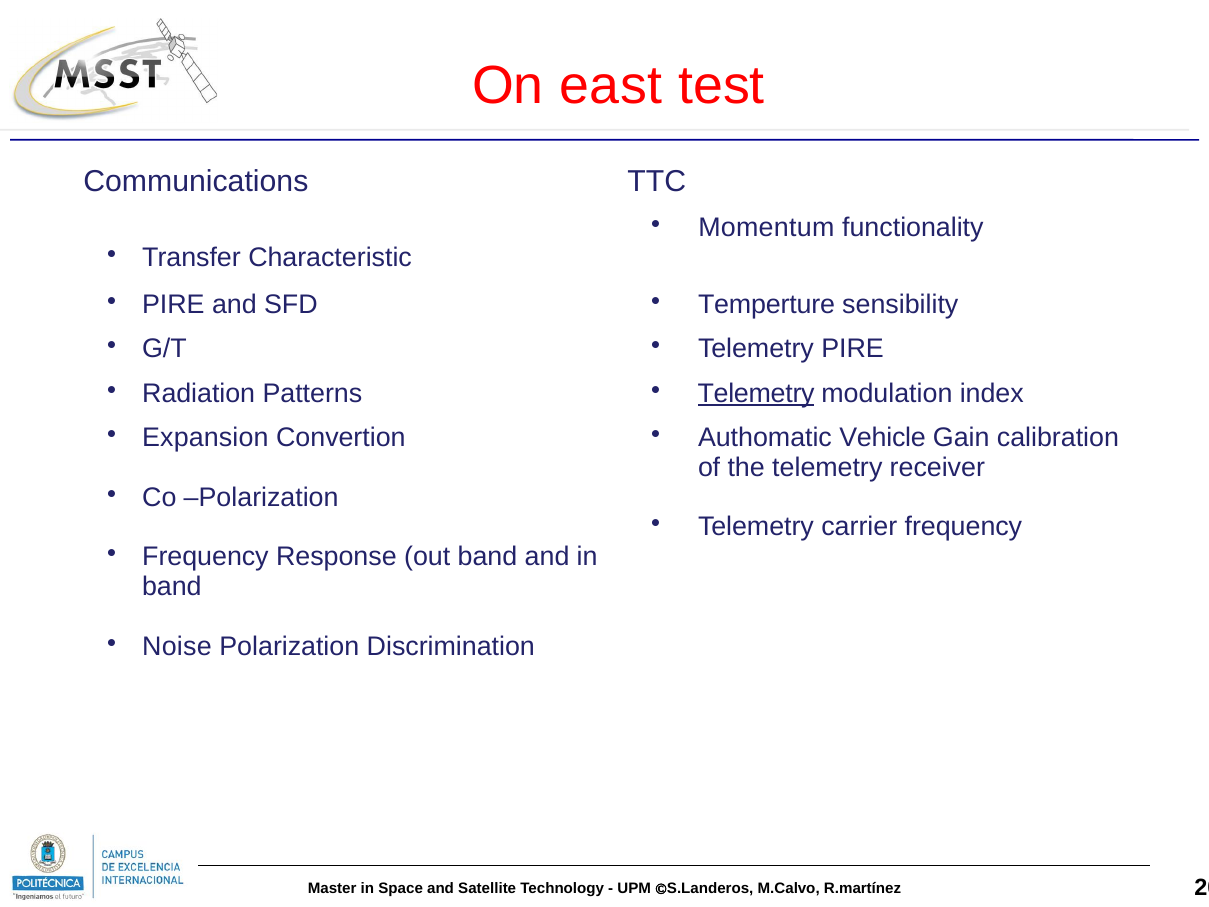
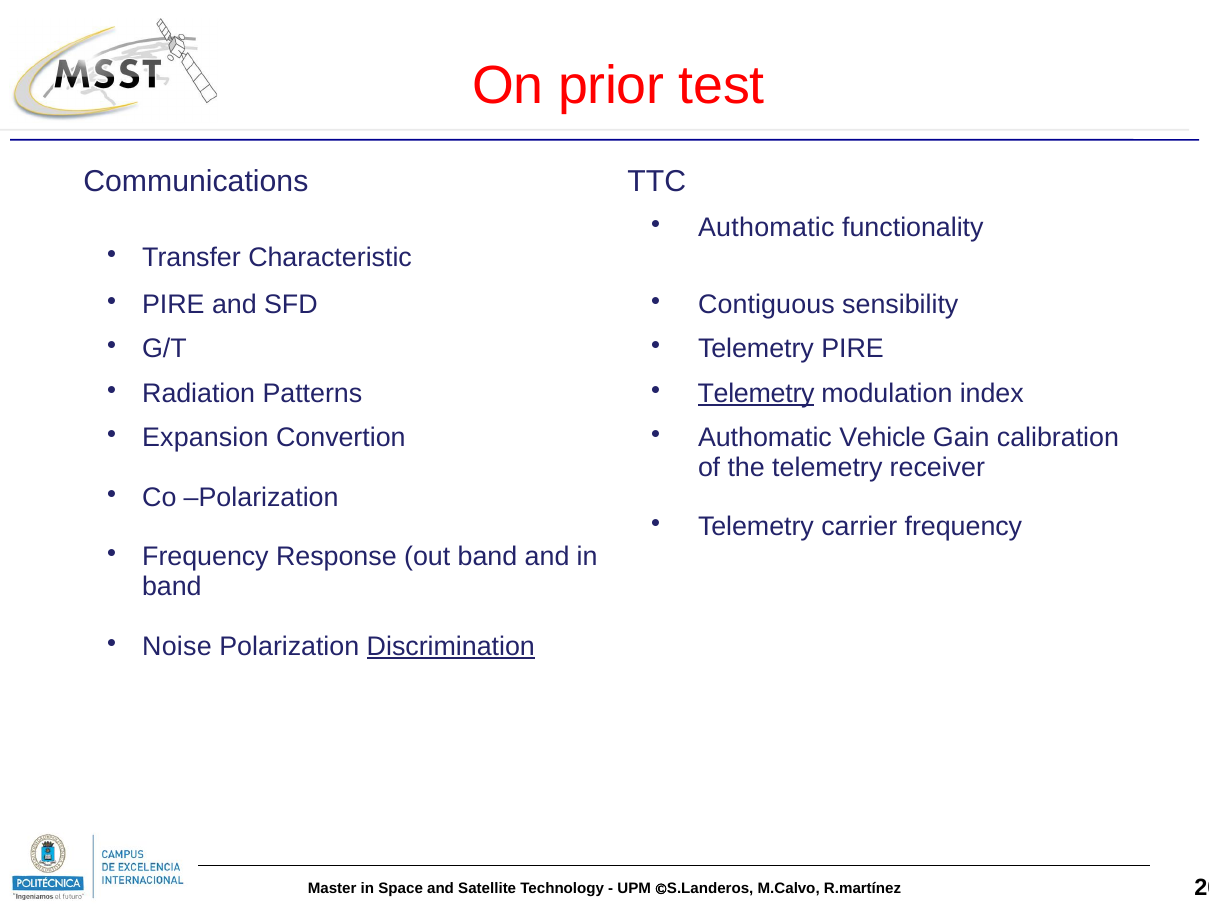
east: east -> prior
Momentum at (766, 228): Momentum -> Authomatic
Temperture: Temperture -> Contiguous
Discrimination underline: none -> present
